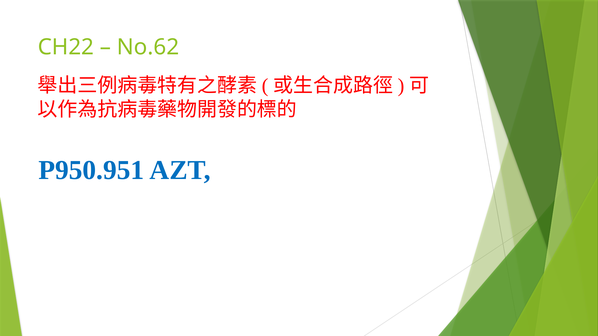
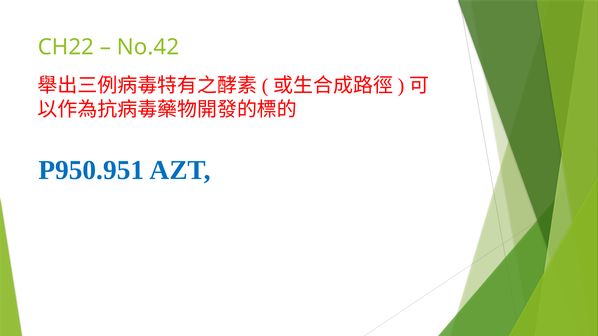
No.62: No.62 -> No.42
